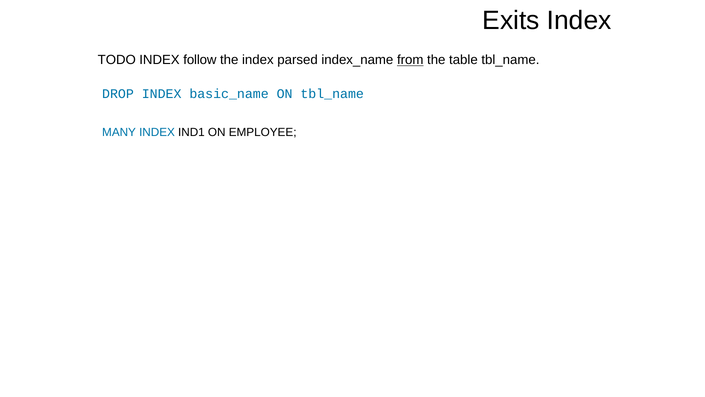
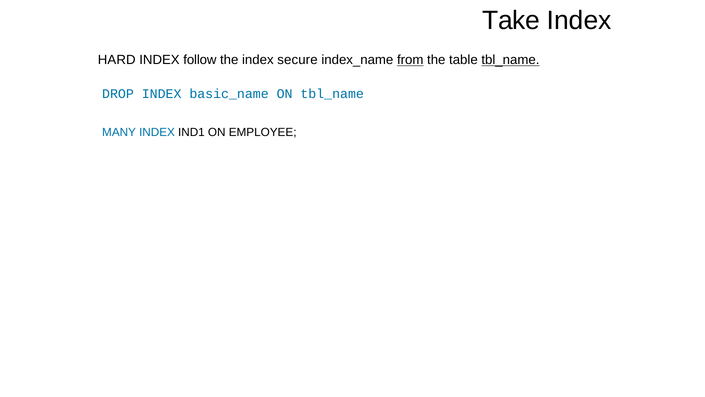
Exits: Exits -> Take
TODO: TODO -> HARD
parsed: parsed -> secure
tbl_name at (510, 60) underline: none -> present
